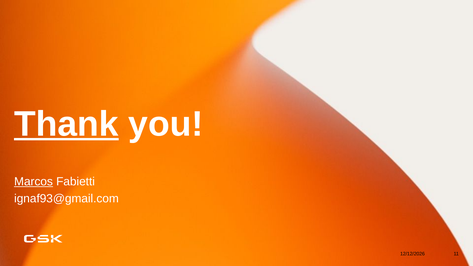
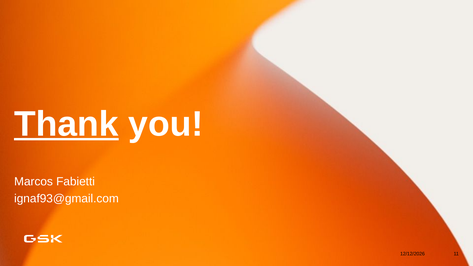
Marcos underline: present -> none
